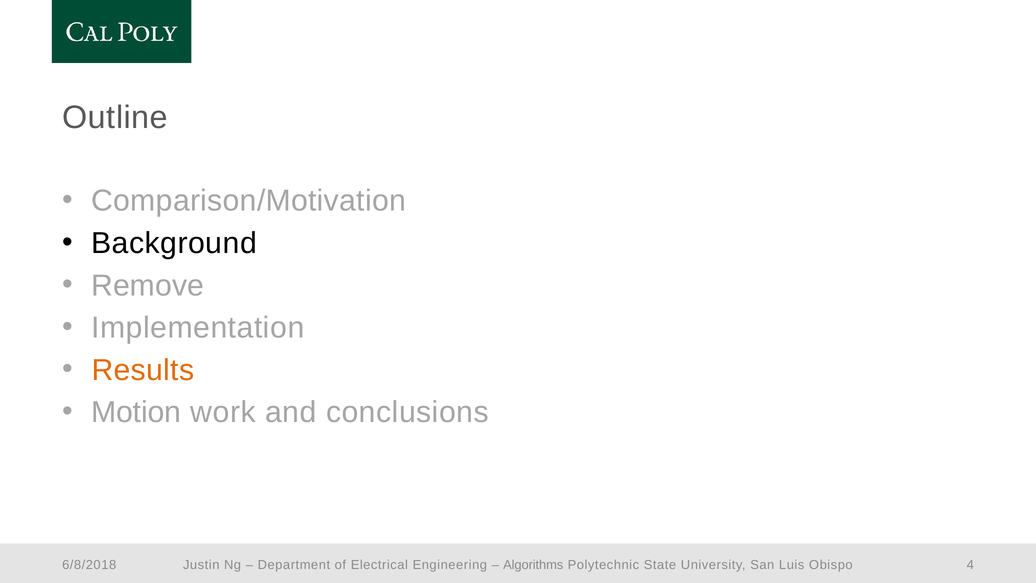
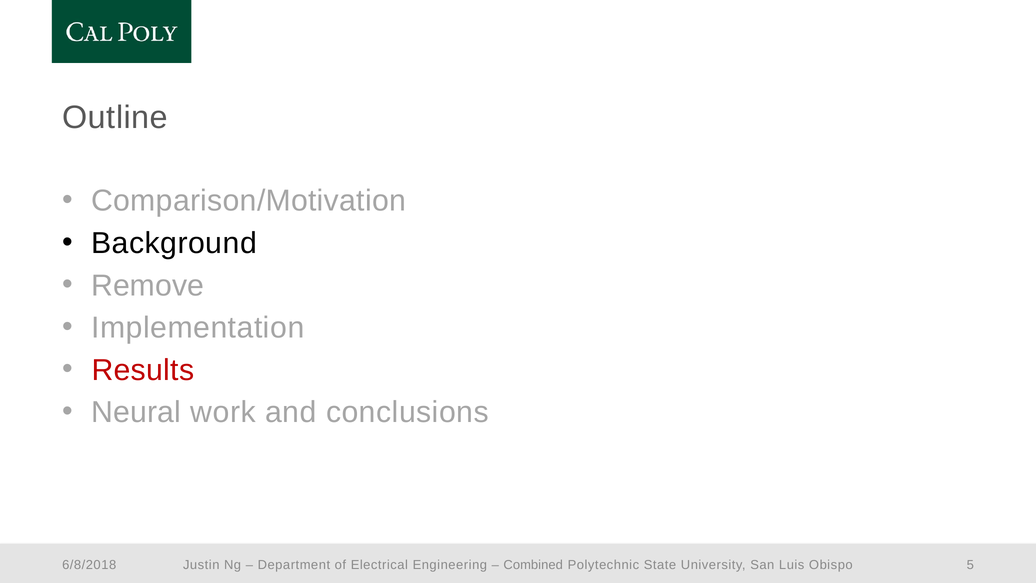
Results colour: orange -> red
Motion: Motion -> Neural
Algorithms: Algorithms -> Combined
4: 4 -> 5
